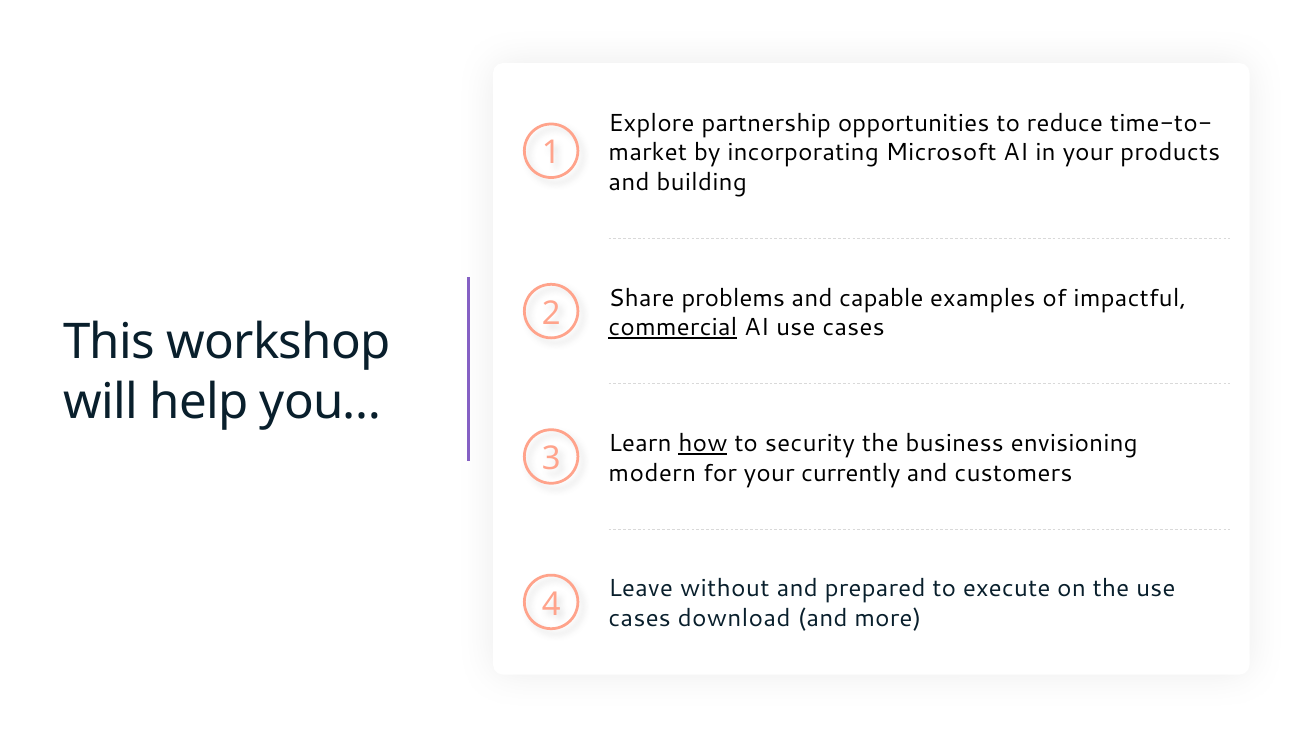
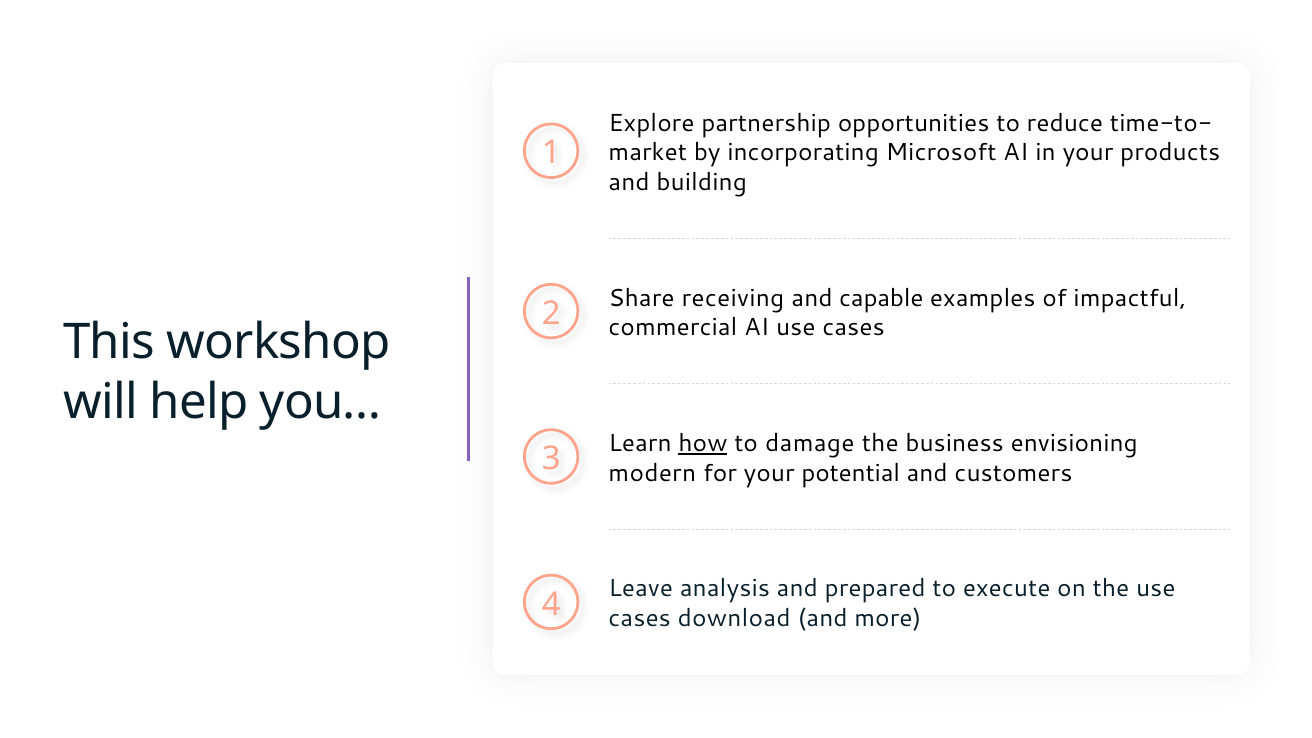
problems: problems -> receiving
commercial underline: present -> none
security: security -> damage
currently: currently -> potential
without: without -> analysis
